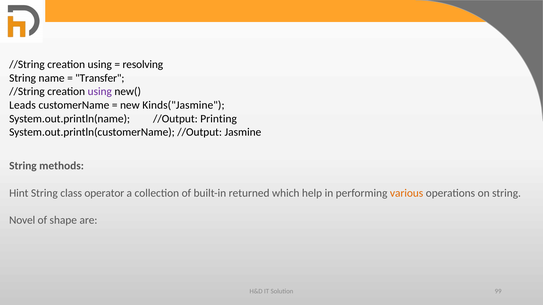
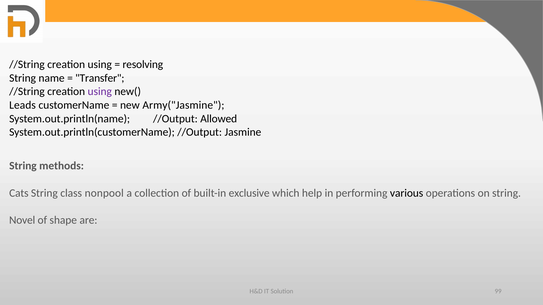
Kinds("Jasmine: Kinds("Jasmine -> Army("Jasmine
Printing: Printing -> Allowed
Hint: Hint -> Cats
operator: operator -> nonpool
returned: returned -> exclusive
various colour: orange -> black
